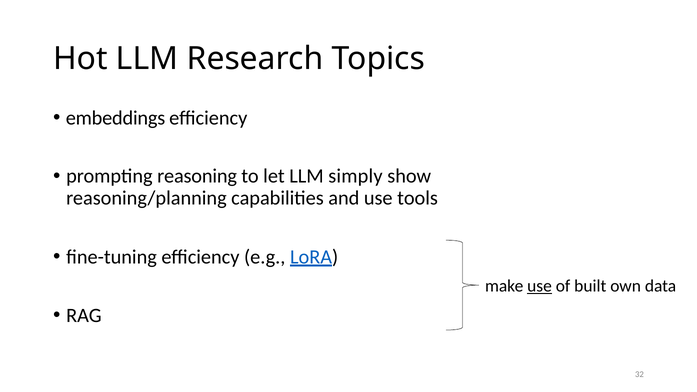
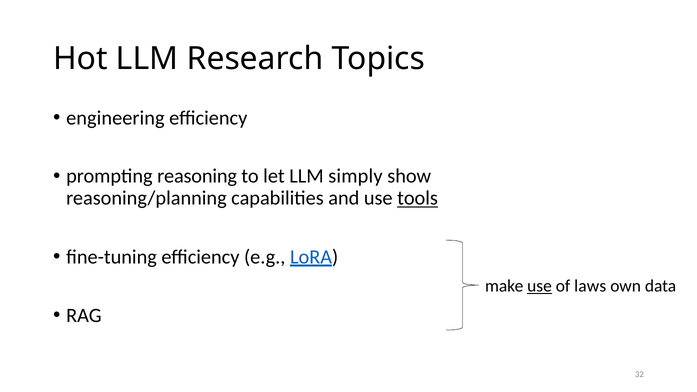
embeddings: embeddings -> engineering
tools underline: none -> present
built: built -> laws
